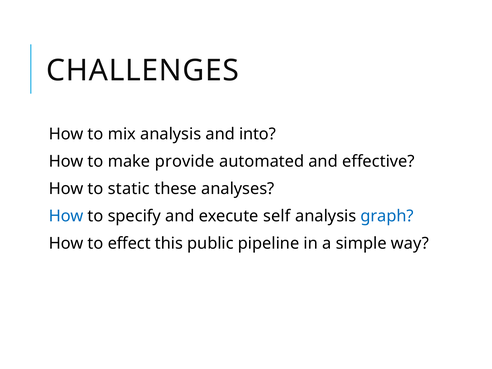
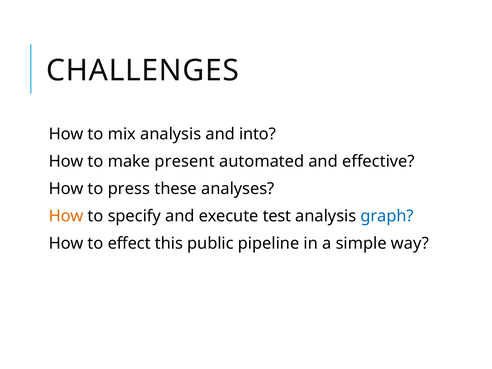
provide: provide -> present
static: static -> press
How at (66, 216) colour: blue -> orange
self: self -> test
